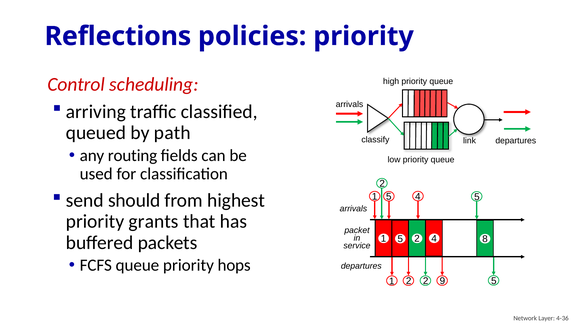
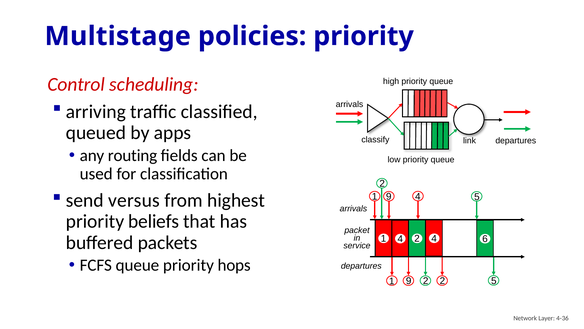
Reflections: Reflections -> Multistage
path: path -> apps
should: should -> versus
5 at (389, 196): 5 -> 9
grants: grants -> beliefs
5 at (400, 239): 5 -> 4
8: 8 -> 6
2 at (409, 281): 2 -> 9
2 9: 9 -> 2
